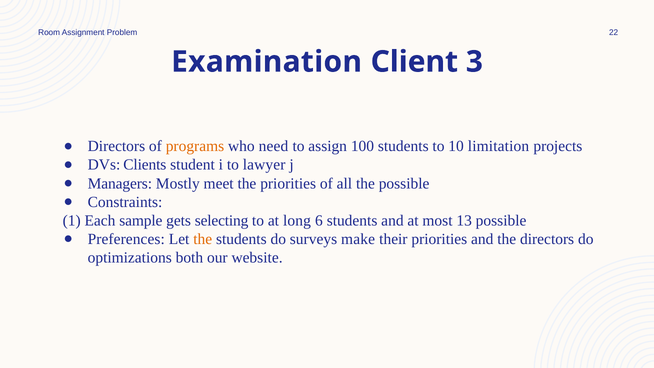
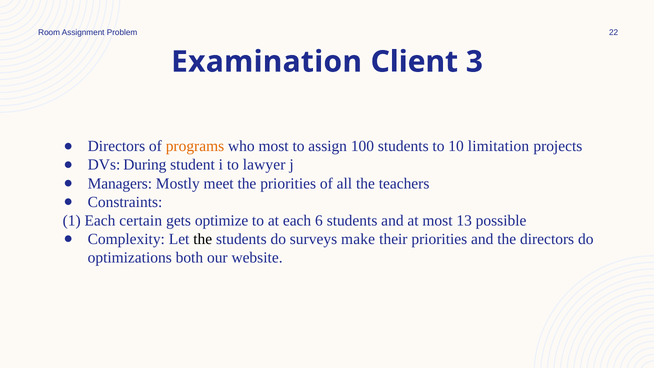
who need: need -> most
Clients: Clients -> During
the possible: possible -> teachers
sample: sample -> certain
selecting: selecting -> optimize
at long: long -> each
Preferences: Preferences -> Complexity
the at (203, 239) colour: orange -> black
